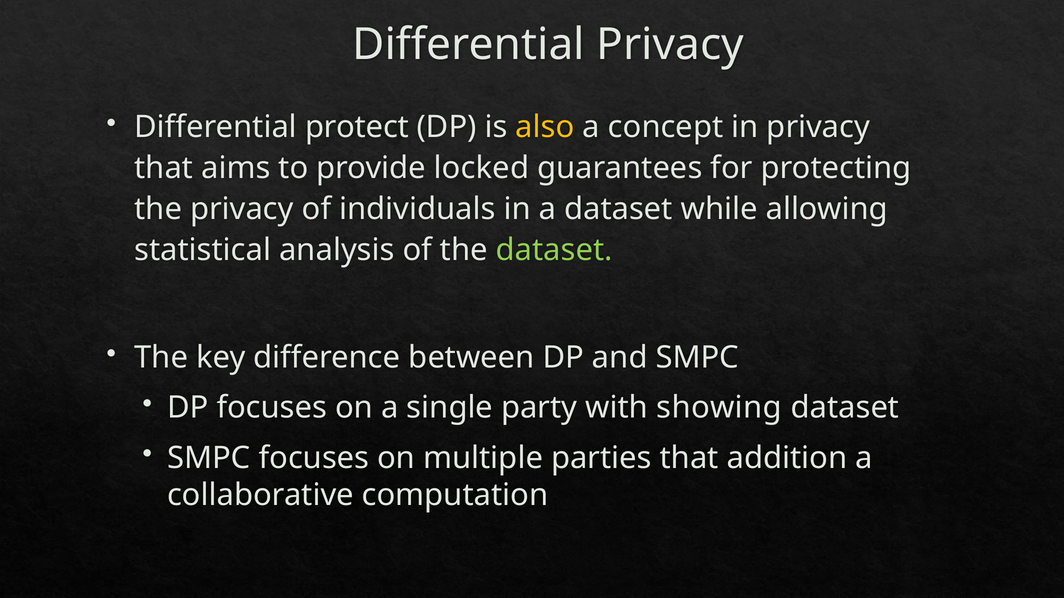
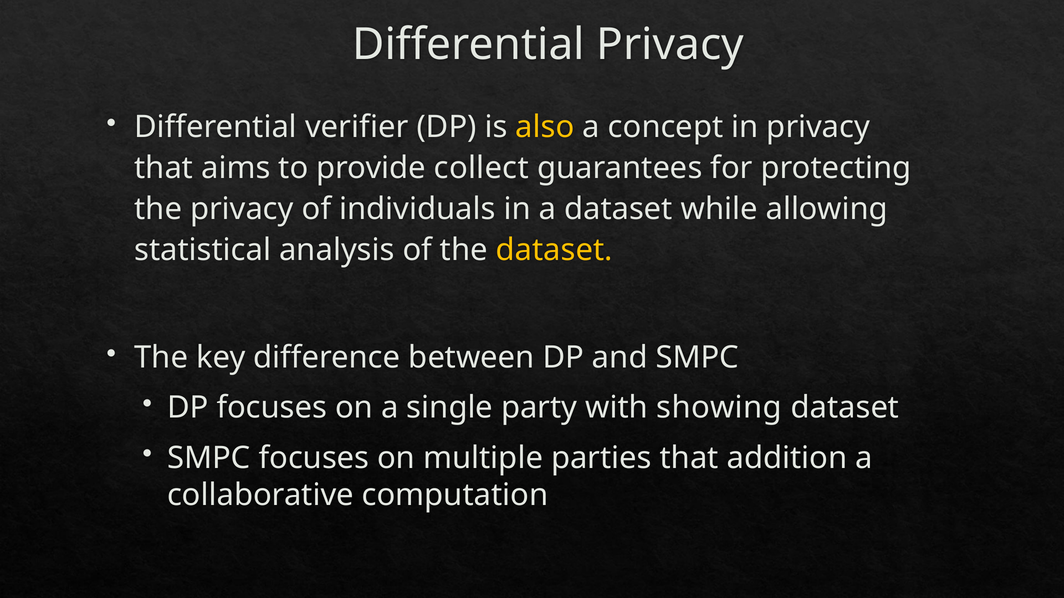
protect: protect -> verifier
locked: locked -> collect
dataset at (554, 250) colour: light green -> yellow
